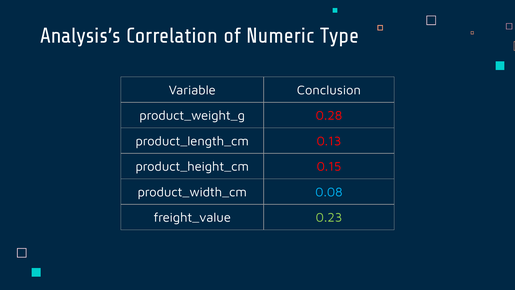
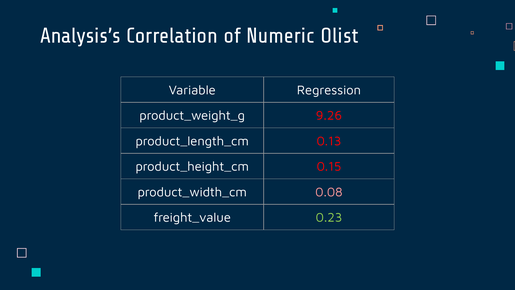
Type: Type -> Olist
Conclusion: Conclusion -> Regression
0.28: 0.28 -> 9.26
0.08 colour: light blue -> pink
